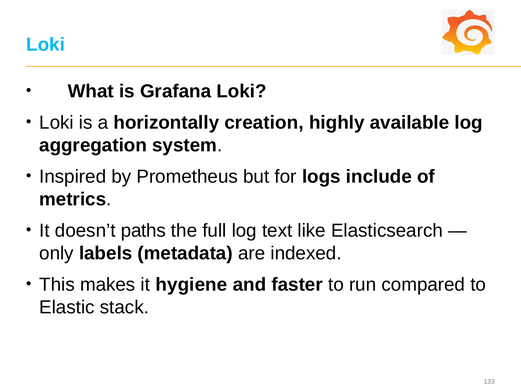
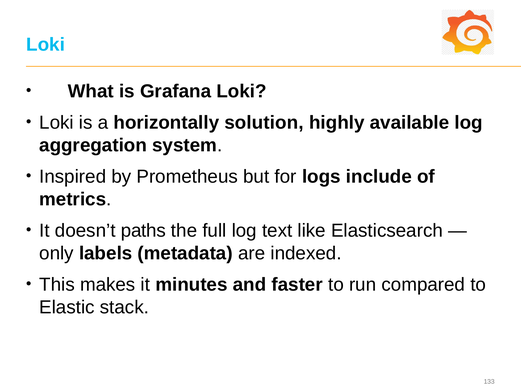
creation: creation -> solution
hygiene: hygiene -> minutes
